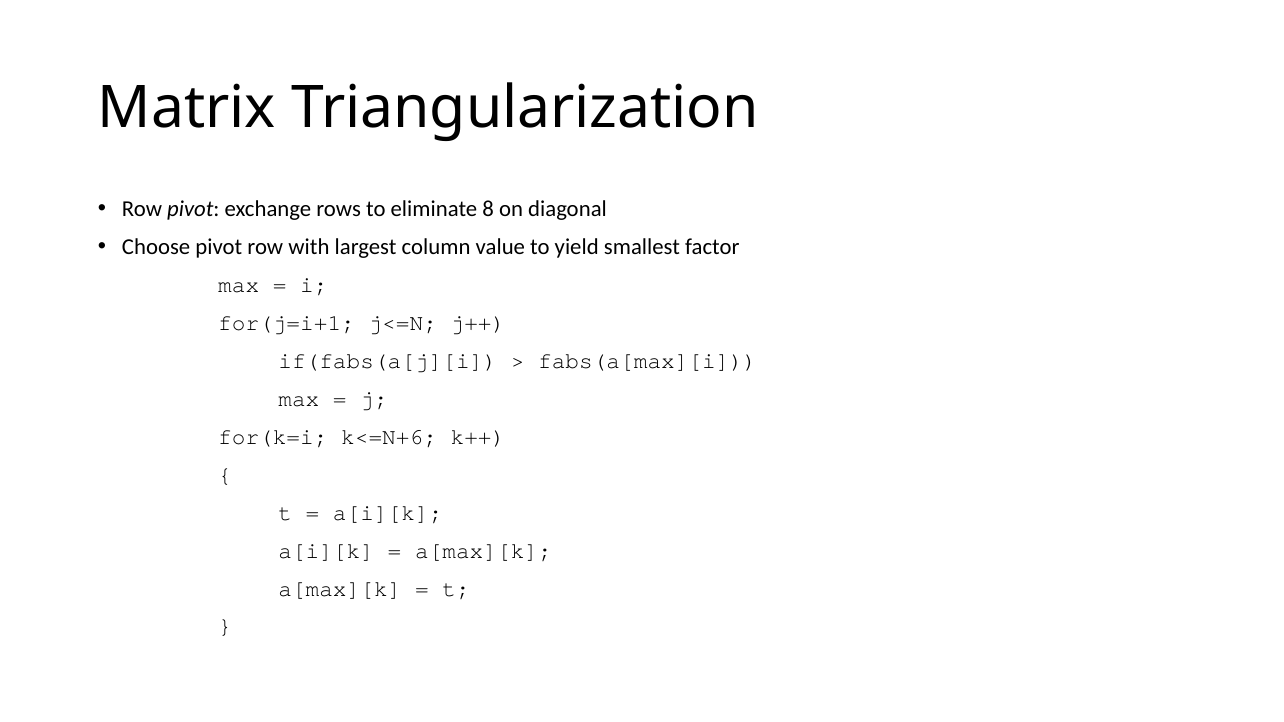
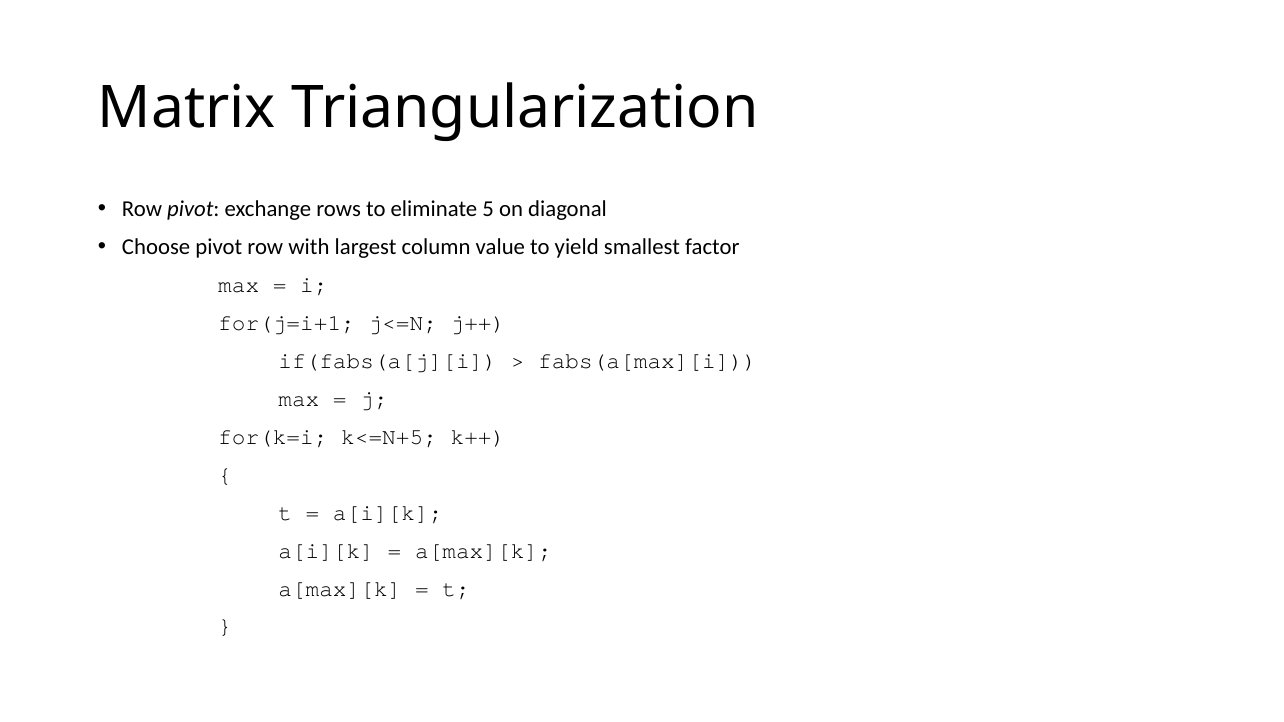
8: 8 -> 5
k<=N+6: k<=N+6 -> k<=N+5
